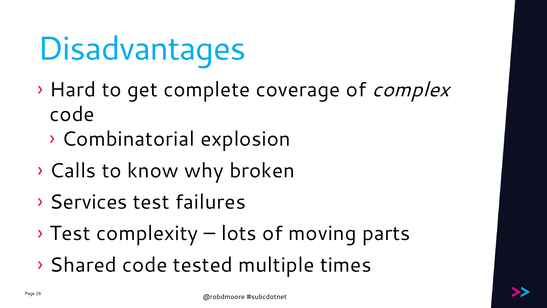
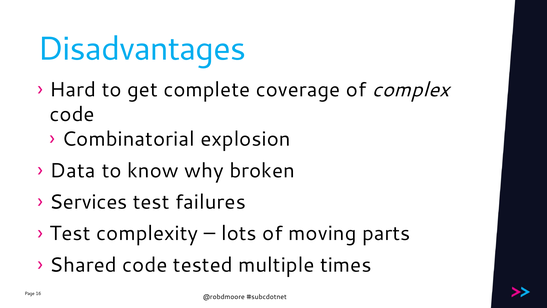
Calls: Calls -> Data
